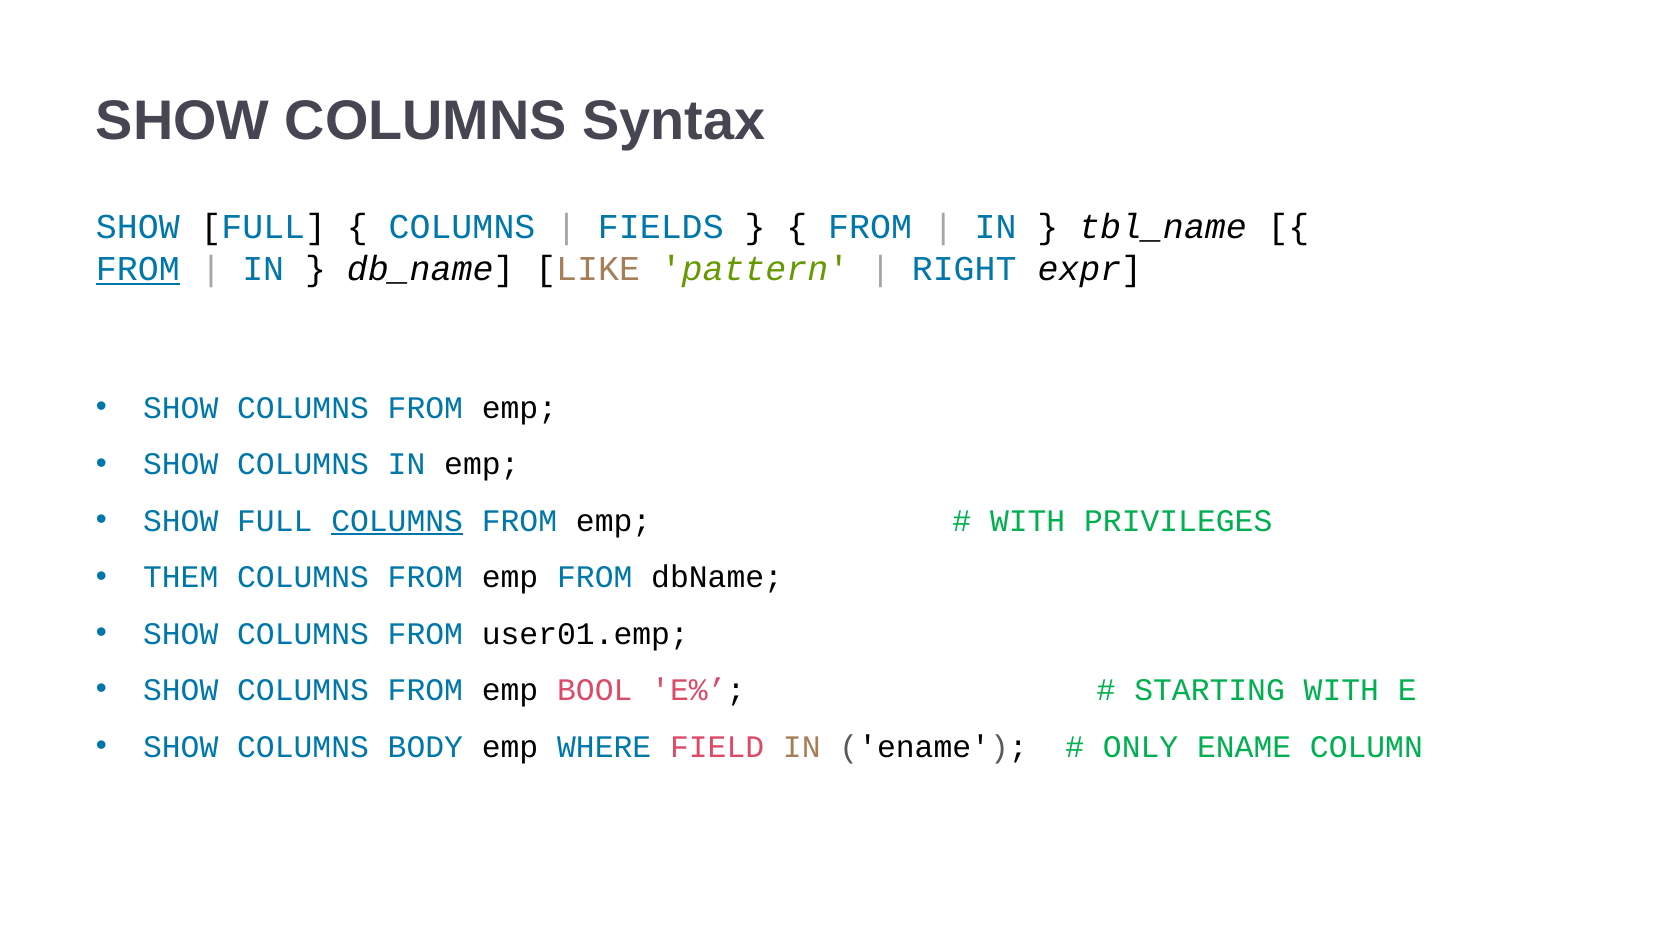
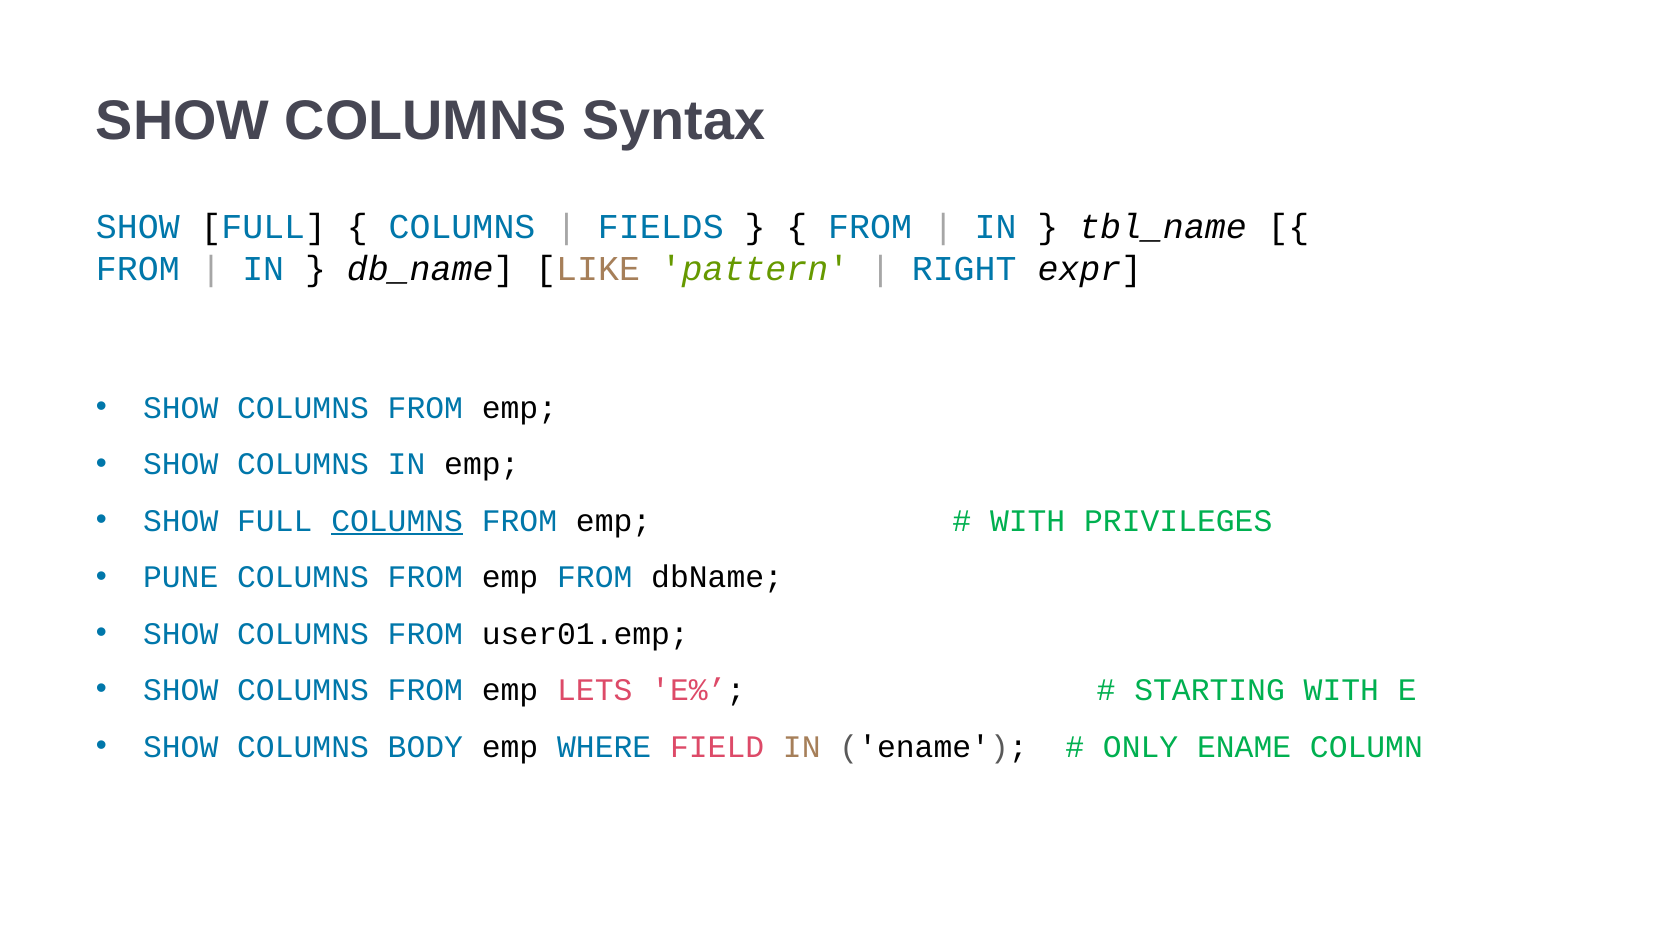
FROM at (138, 269) underline: present -> none
THEM: THEM -> PUNE
BOOL: BOOL -> LETS
